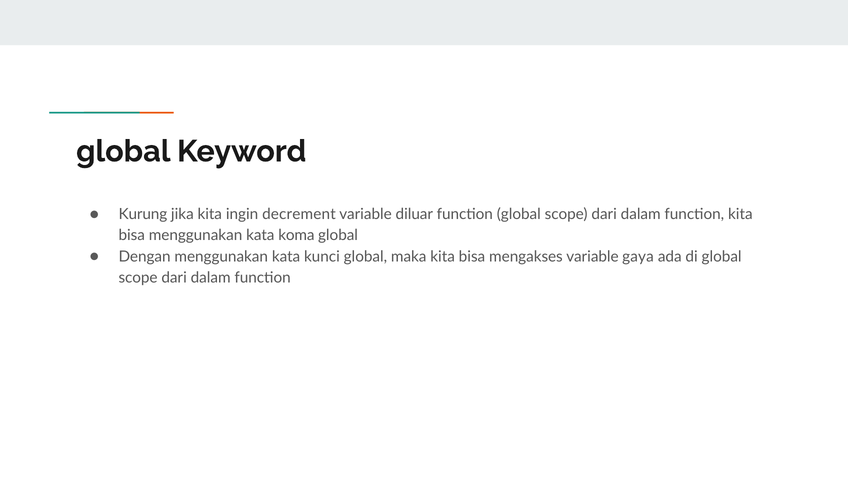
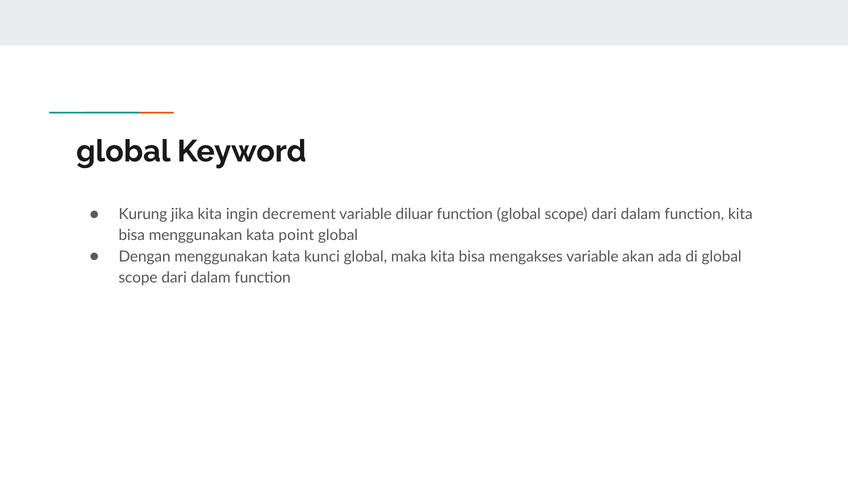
koma: koma -> point
gaya: gaya -> akan
